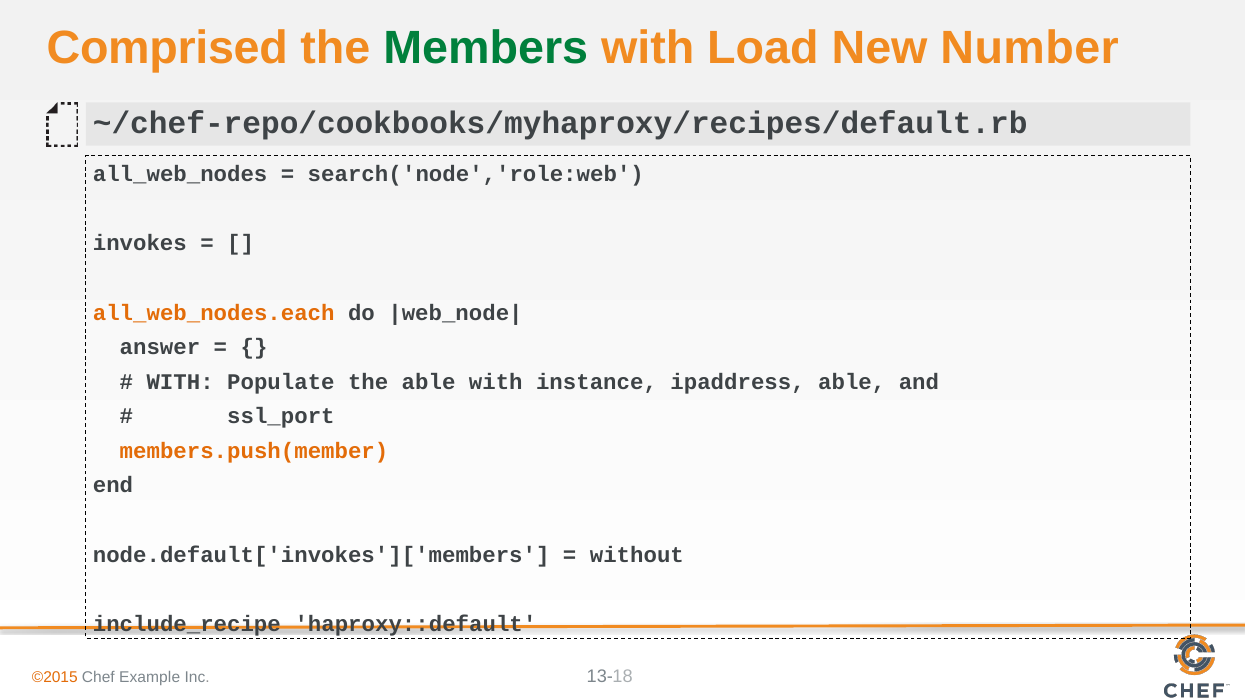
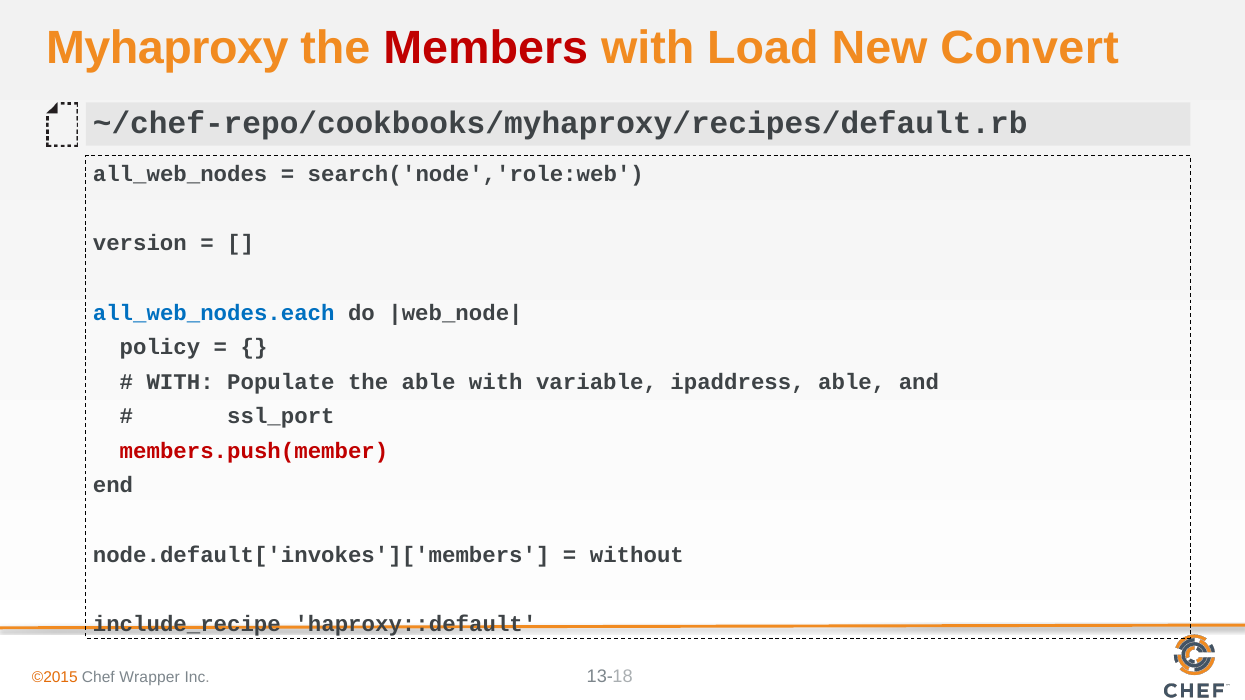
Comprised: Comprised -> Myhaproxy
Members colour: green -> red
Number: Number -> Convert
invokes: invokes -> version
all_web_nodes.each colour: orange -> blue
answer: answer -> policy
instance: instance -> variable
members.push(member colour: orange -> red
Example: Example -> Wrapper
